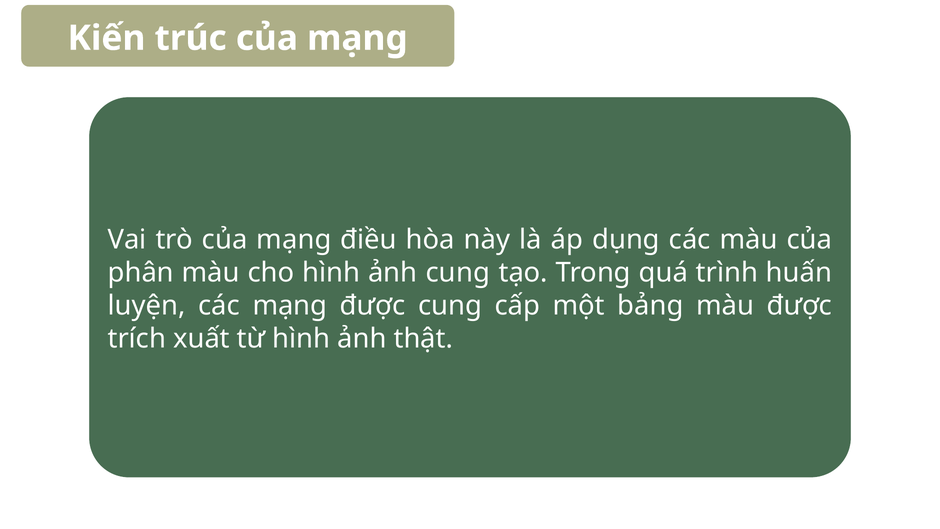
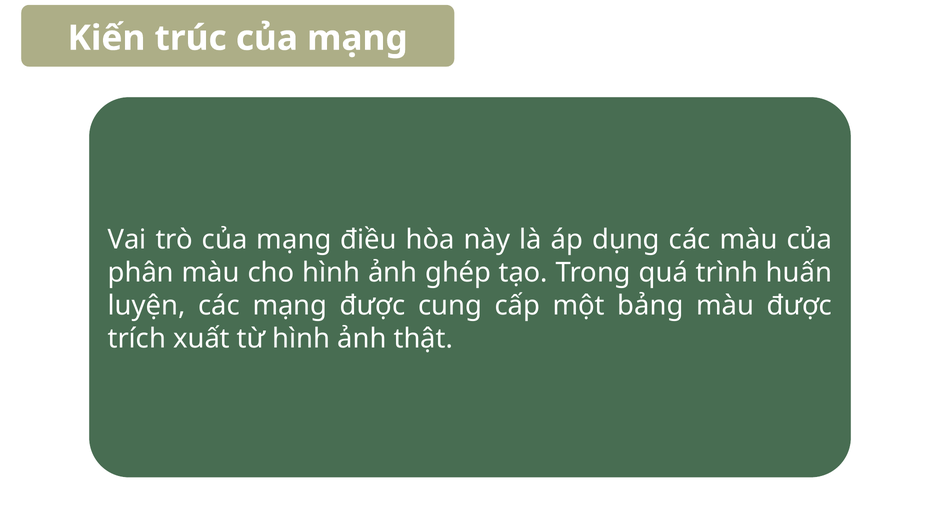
ảnh cung: cung -> ghép
